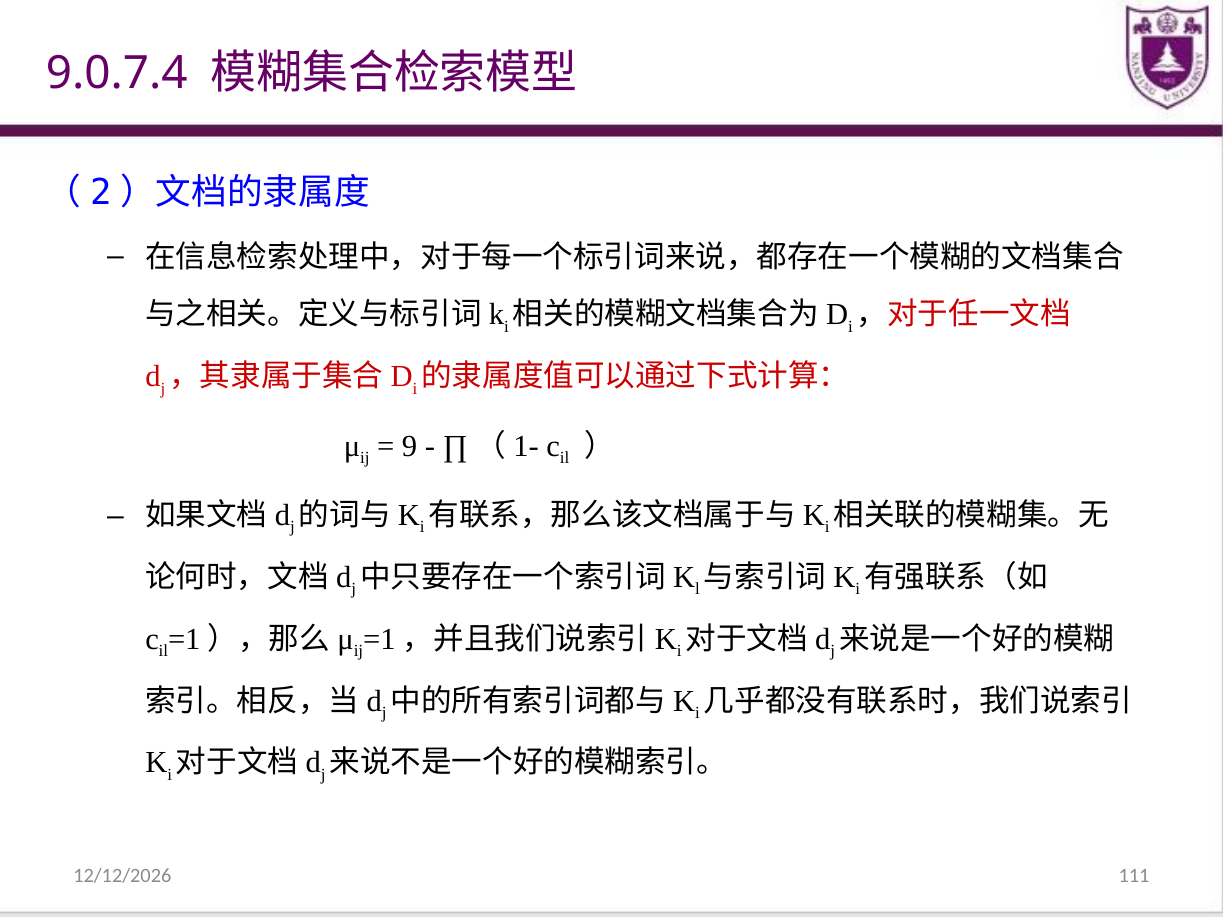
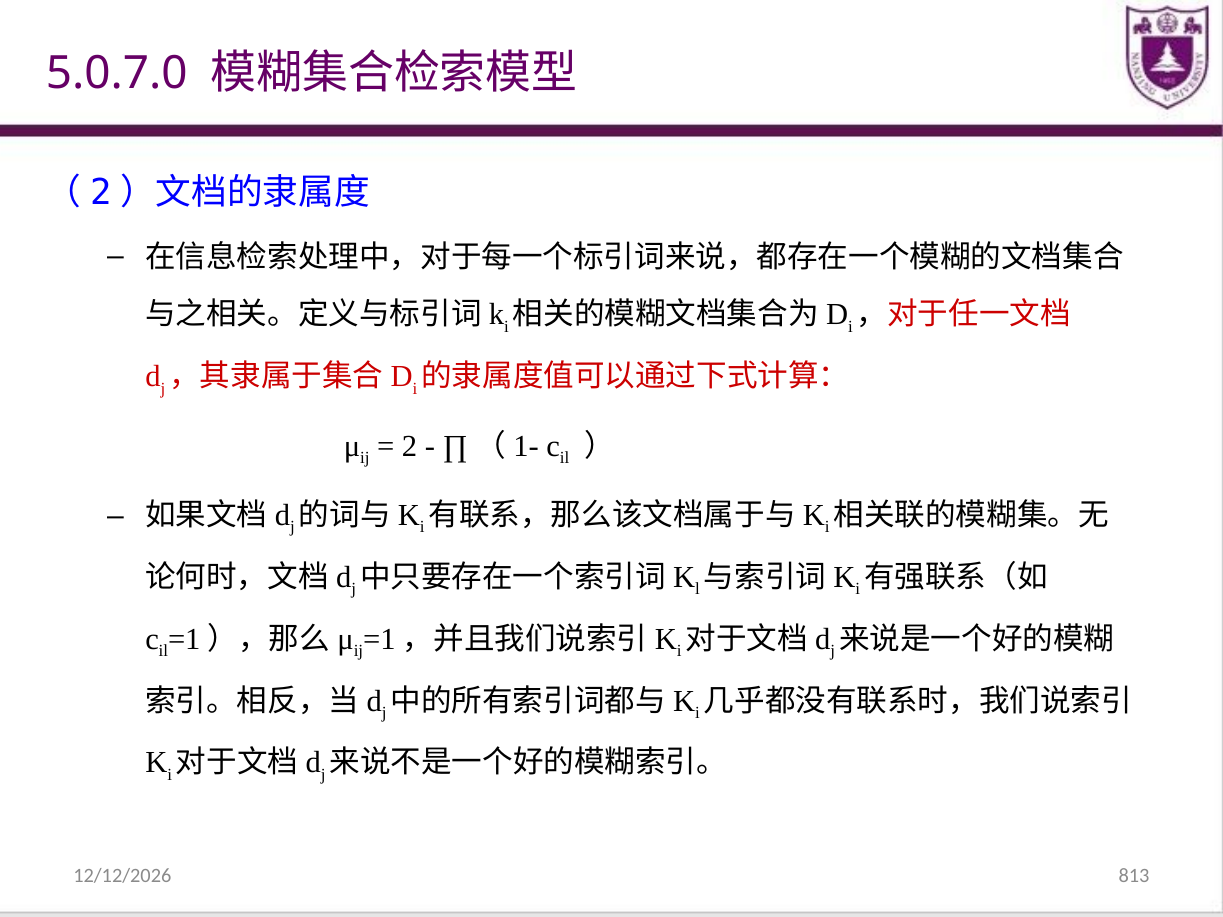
9.0.7.4: 9.0.7.4 -> 5.0.7.0
9: 9 -> 2
111: 111 -> 813
